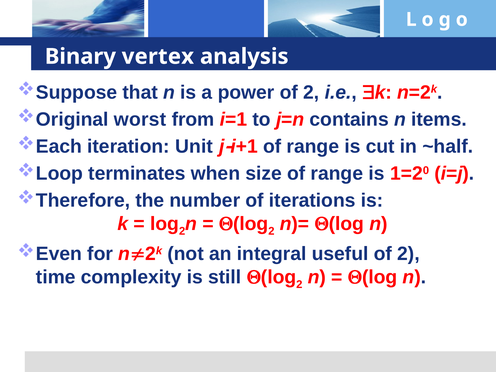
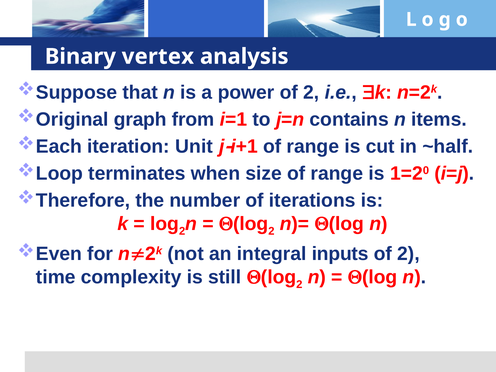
worst: worst -> graph
useful: useful -> inputs
